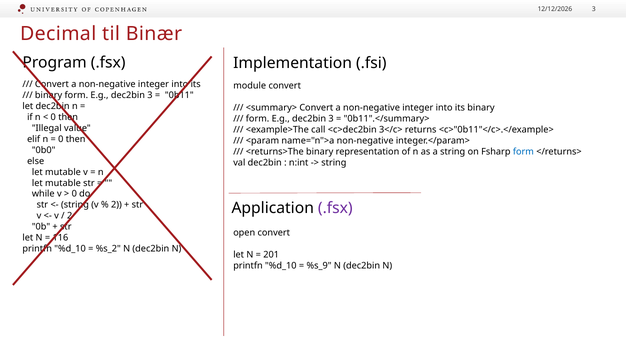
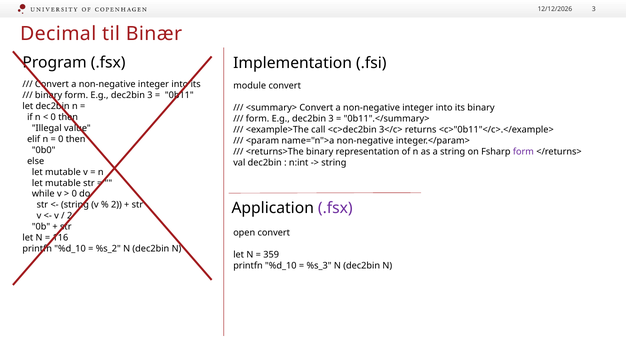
form at (523, 152) colour: blue -> purple
201: 201 -> 359
%s_9: %s_9 -> %s_3
